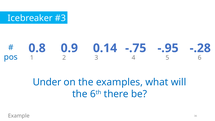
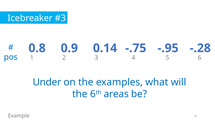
there: there -> areas
